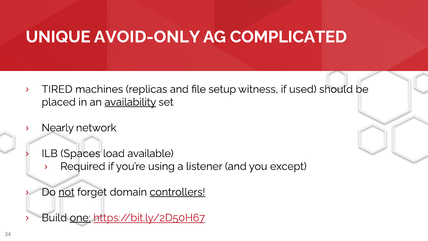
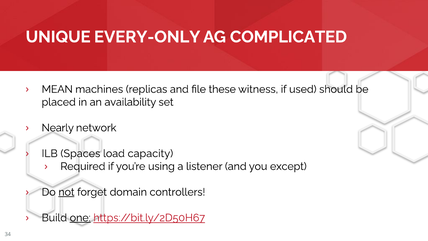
AVOID-ONLY: AVOID-ONLY -> EVERY-ONLY
TIRED: TIRED -> MEAN
setup: setup -> these
availability underline: present -> none
available: available -> capacity
controllers underline: present -> none
